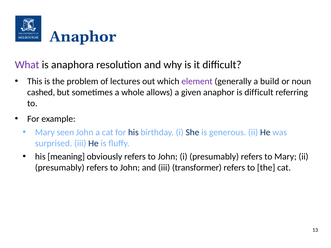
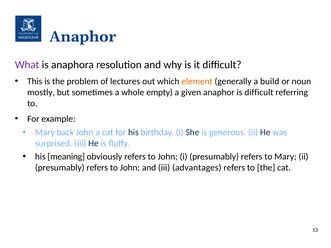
element colour: purple -> orange
cashed: cashed -> mostly
allows: allows -> empty
seen: seen -> back
transformer: transformer -> advantages
